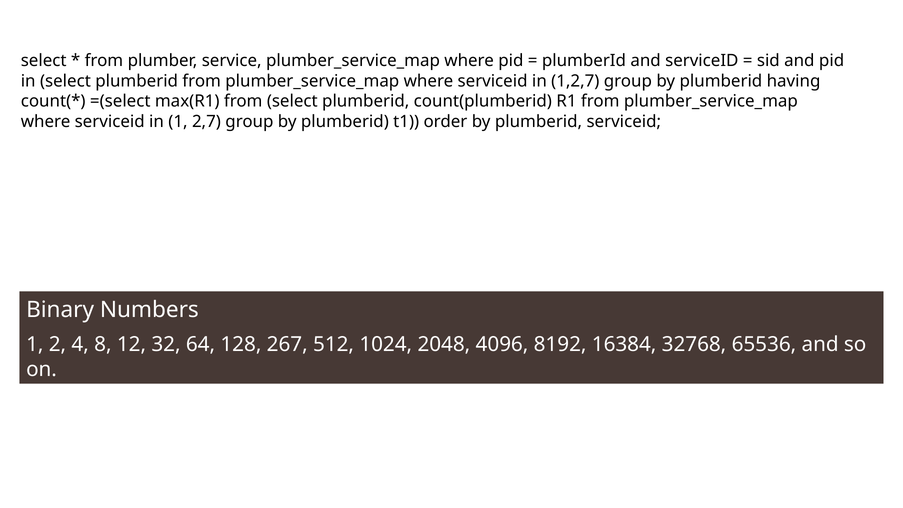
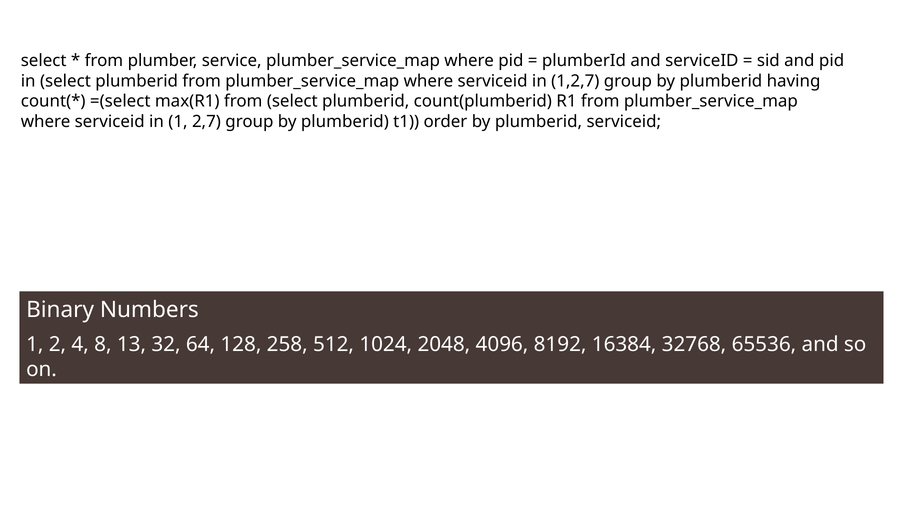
12: 12 -> 13
267: 267 -> 258
